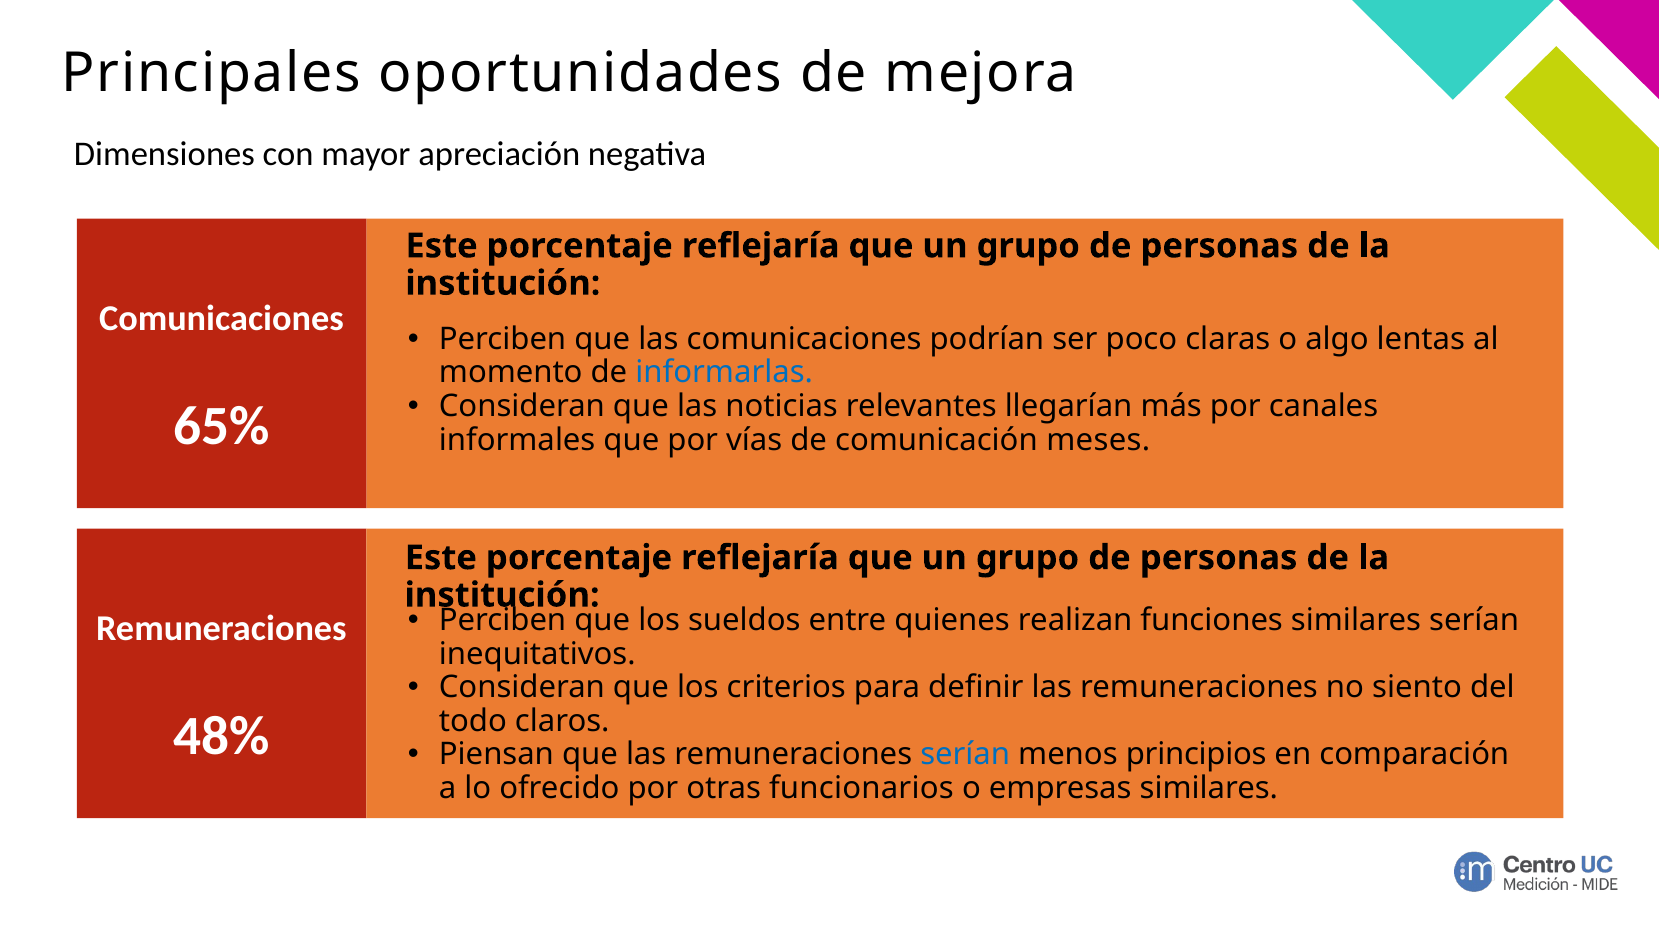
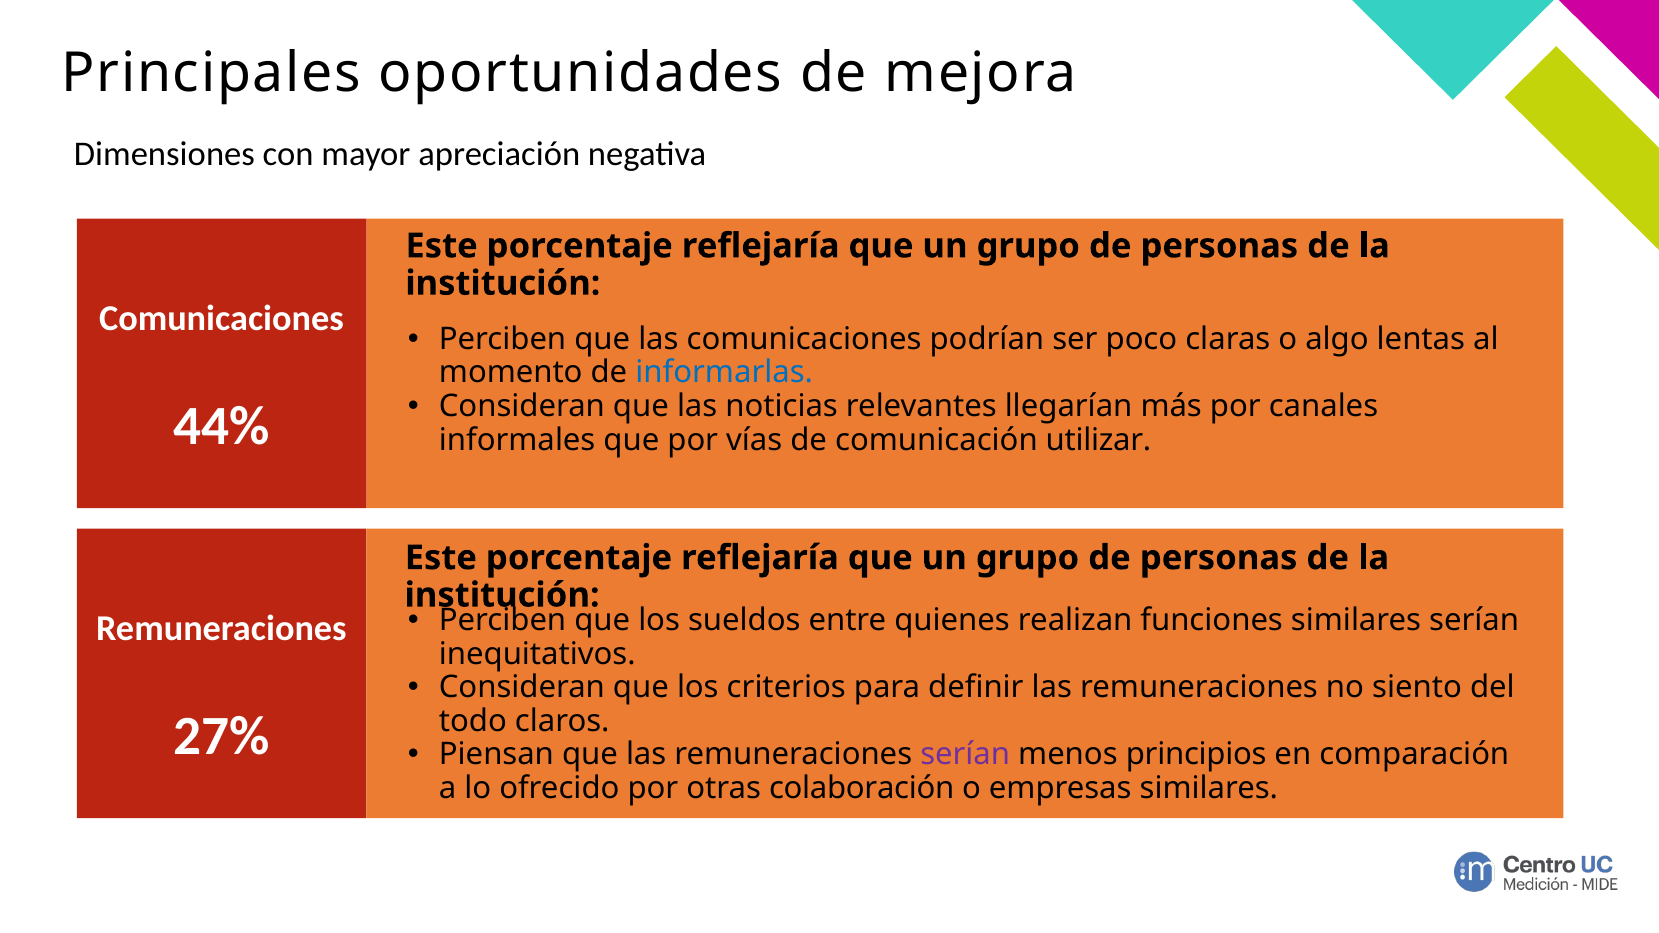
65%: 65% -> 44%
meses: meses -> utilizar
48%: 48% -> 27%
serían at (965, 755) colour: blue -> purple
funcionarios: funcionarios -> colaboración
